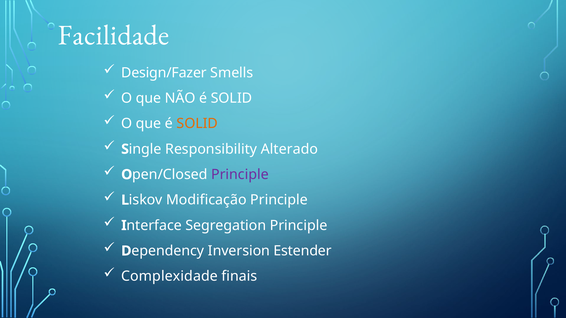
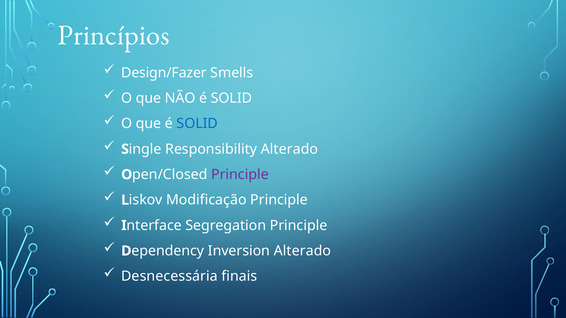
Facilidade: Facilidade -> Princípios
SOLID at (197, 124) colour: orange -> blue
Inversion Estender: Estender -> Alterado
Complexidade: Complexidade -> Desnecessária
